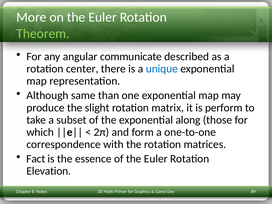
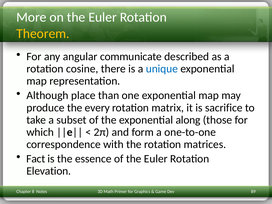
Theorem colour: light green -> yellow
center: center -> cosine
same: same -> place
slight: slight -> every
perform: perform -> sacrifice
